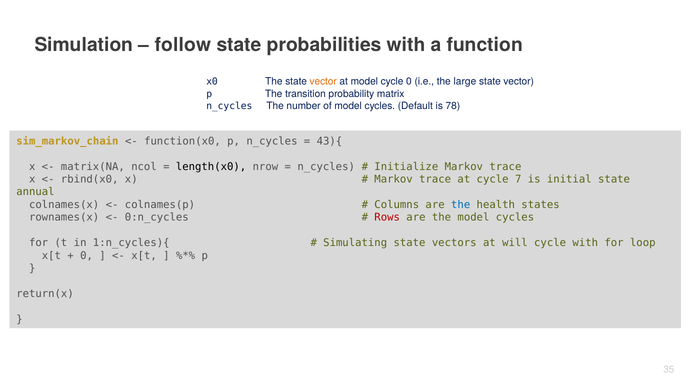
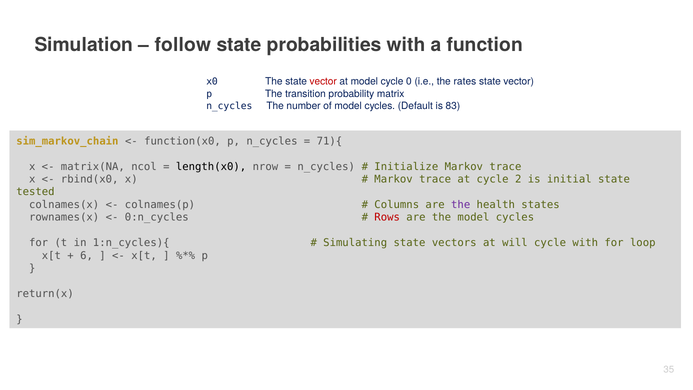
vector at (323, 82) colour: orange -> red
large: large -> rates
78: 78 -> 83
43){: 43){ -> 71){
7: 7 -> 2
annual: annual -> tested
the at (461, 205) colour: blue -> purple
0 at (87, 255): 0 -> 6
